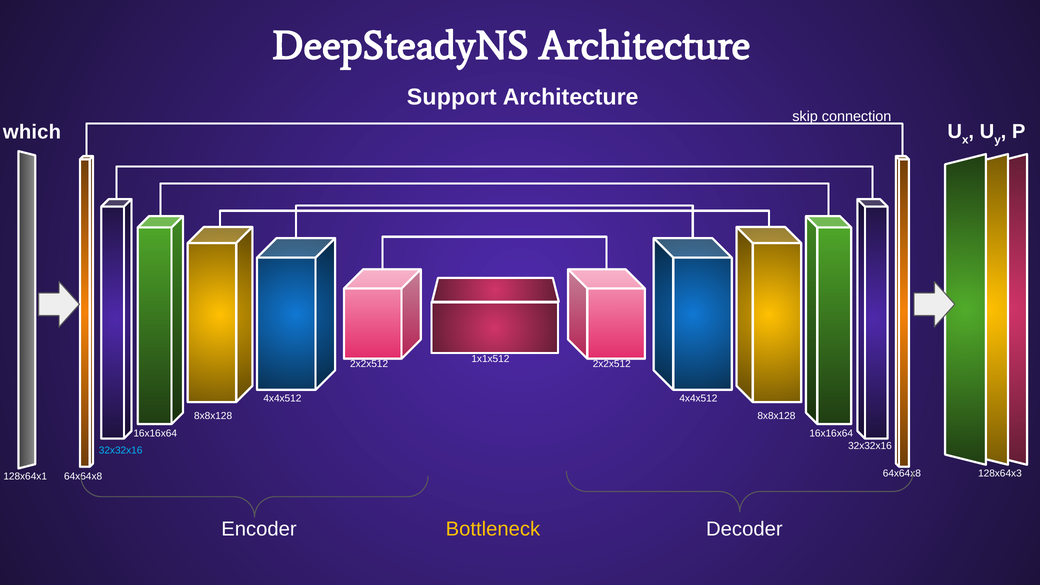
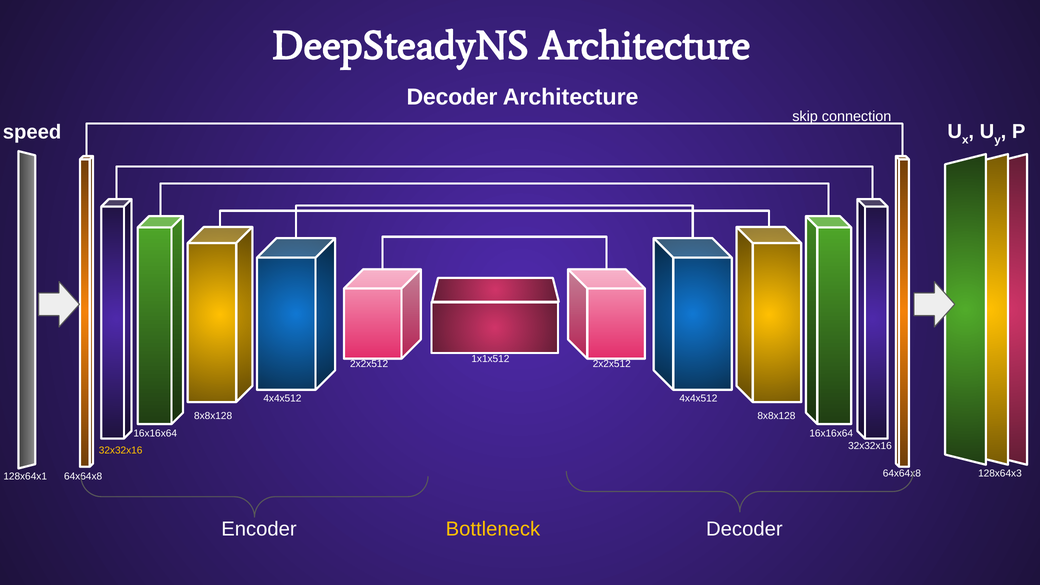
Support at (452, 97): Support -> Decoder
which: which -> speed
32x32x16 at (121, 451) colour: light blue -> yellow
